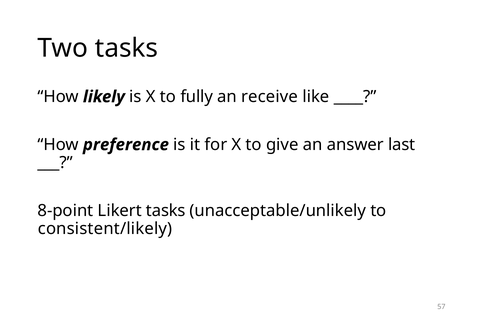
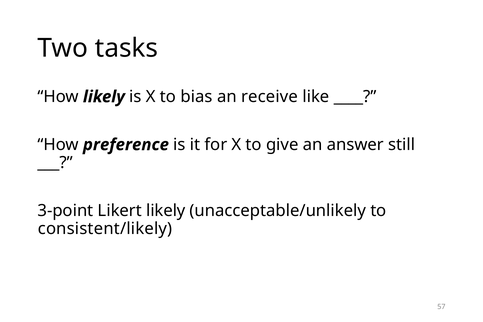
fully: fully -> bias
last: last -> still
8-point: 8-point -> 3-point
Likert tasks: tasks -> likely
